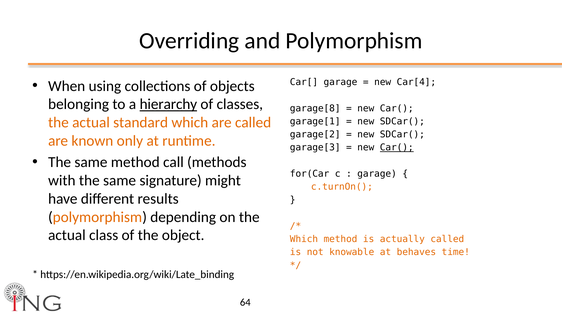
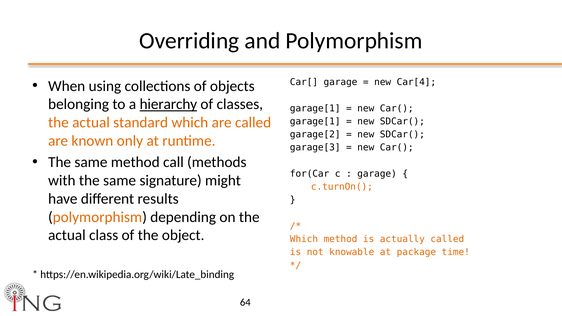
garage[8 at (315, 108): garage[8 -> garage[1
Car( at (397, 148) underline: present -> none
behaves: behaves -> package
